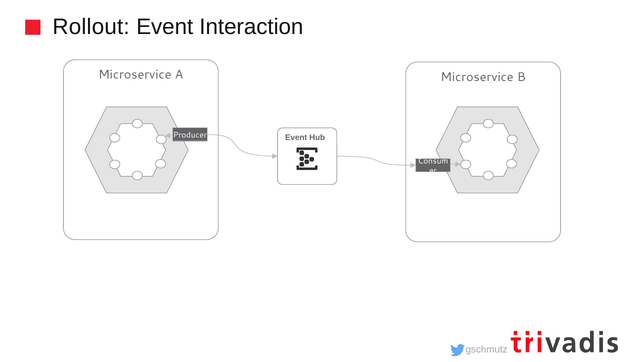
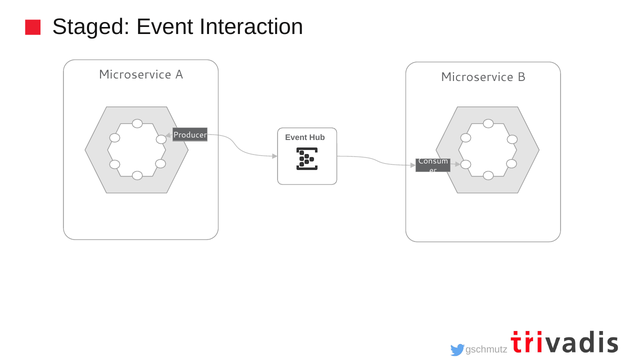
Rollout: Rollout -> Staged
